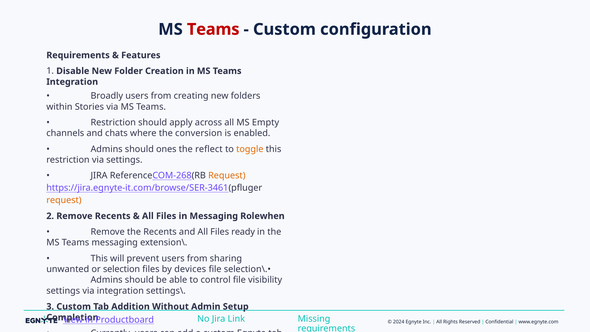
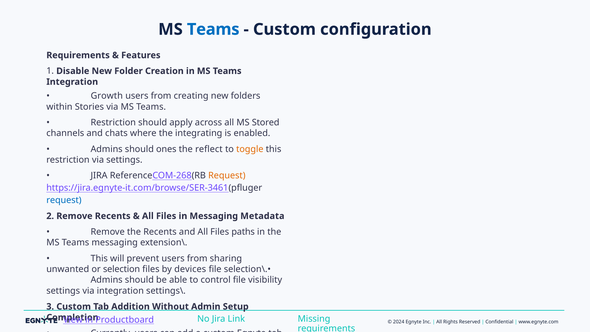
Teams at (213, 29) colour: red -> blue
Broadly: Broadly -> Growth
Empty: Empty -> Stored
conversion: conversion -> integrating
request at (64, 200) colour: orange -> blue
Rolewhen: Rolewhen -> Metadata
ready: ready -> paths
